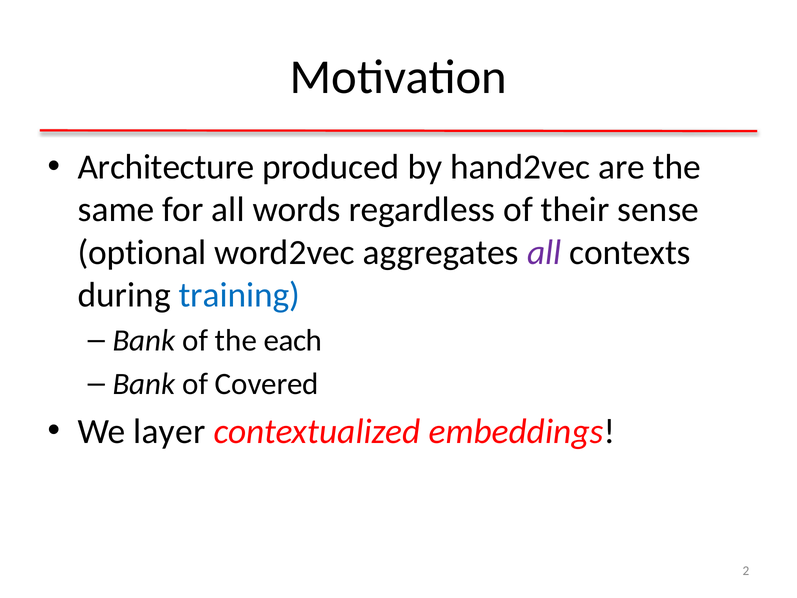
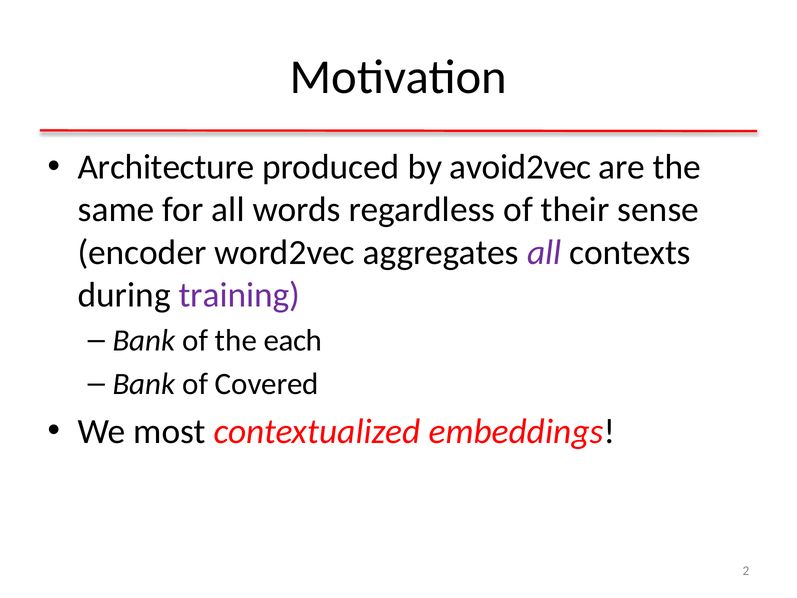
hand2vec: hand2vec -> avoid2vec
optional: optional -> encoder
training colour: blue -> purple
layer: layer -> most
